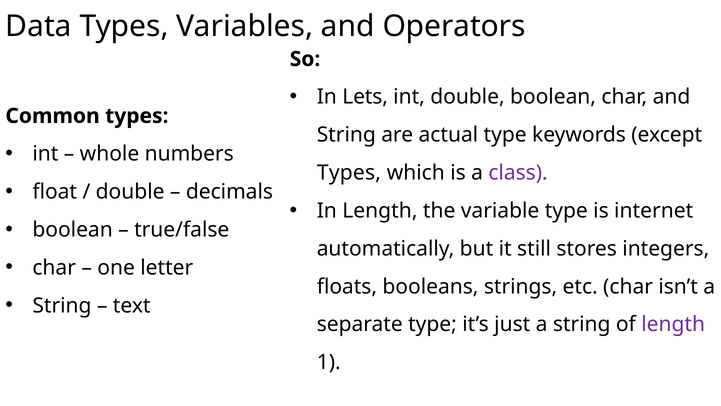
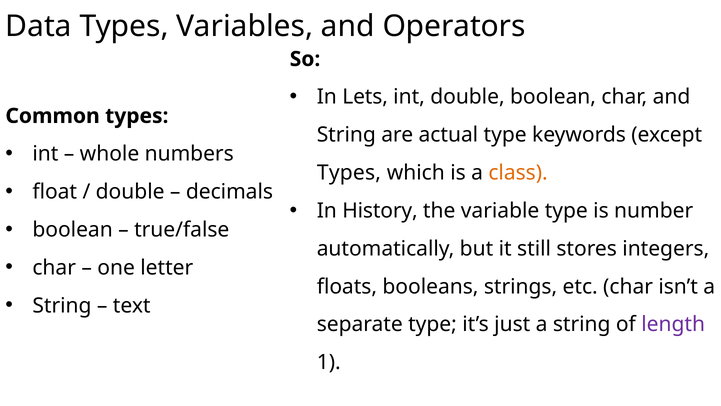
class colour: purple -> orange
In Length: Length -> History
internet: internet -> number
